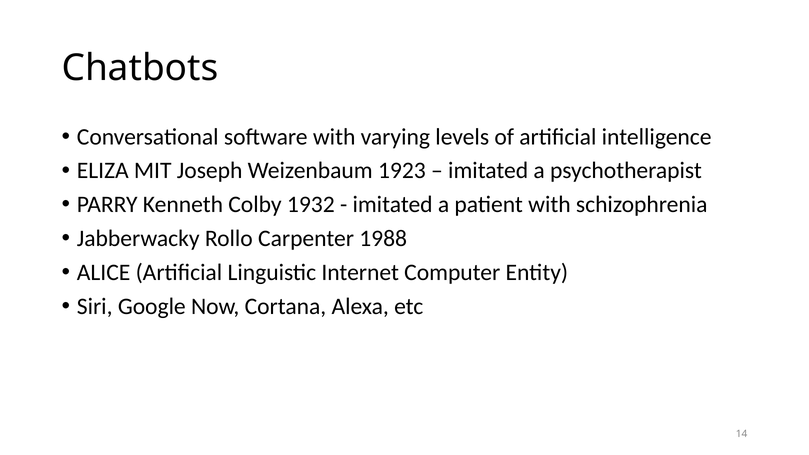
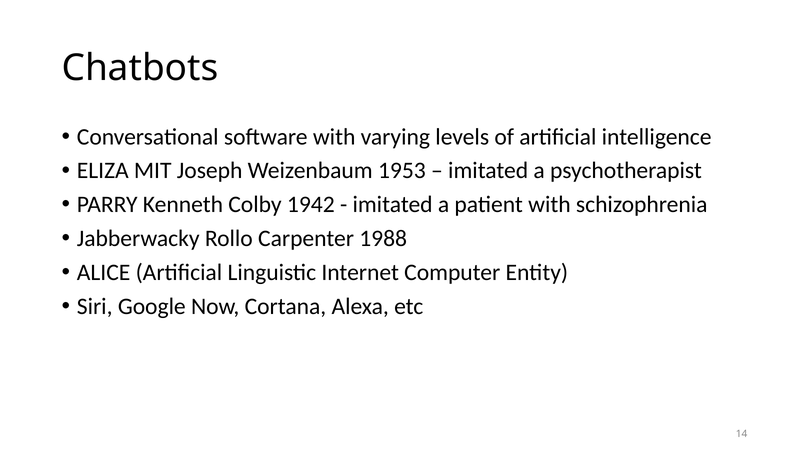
1923: 1923 -> 1953
1932: 1932 -> 1942
